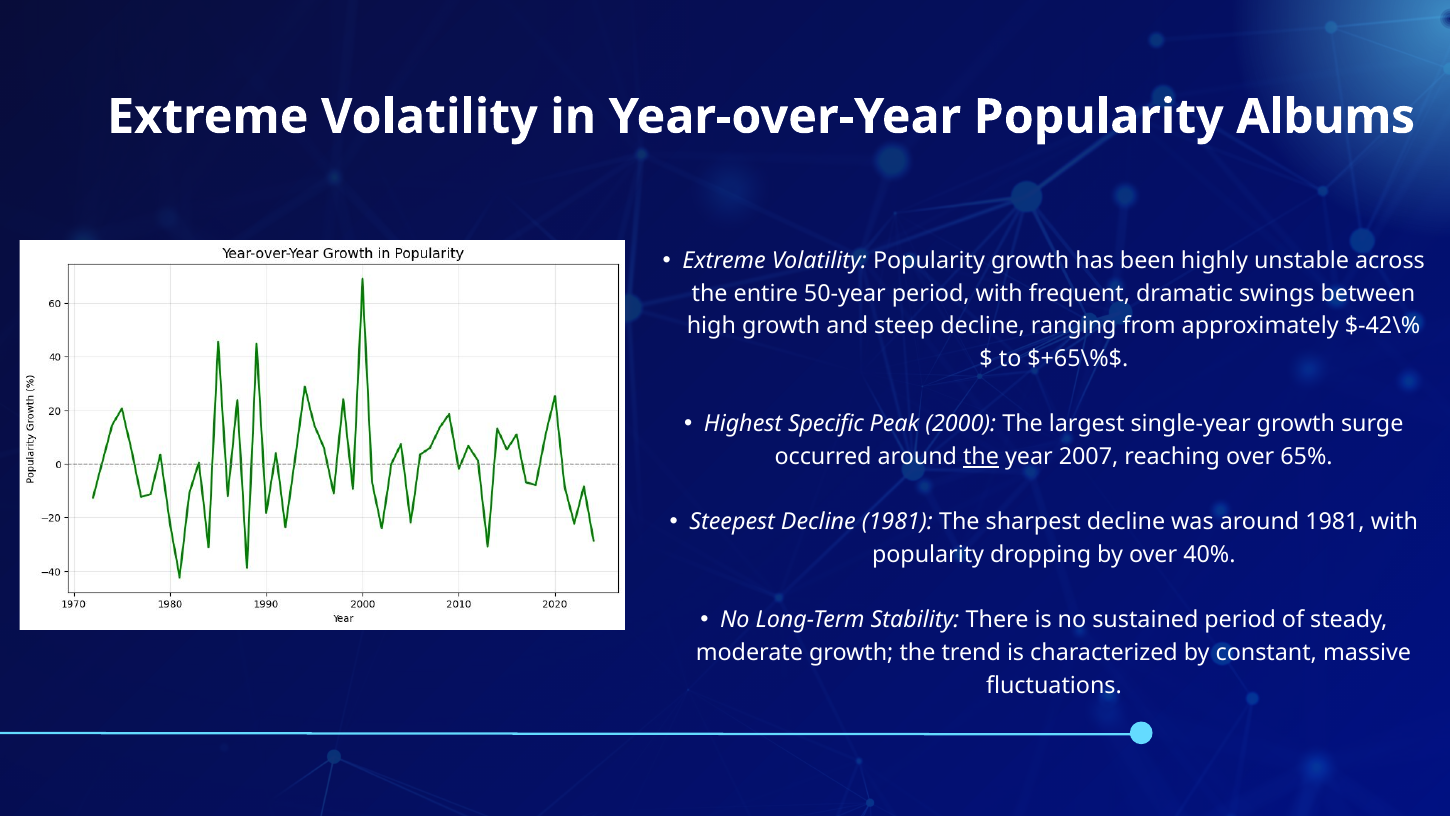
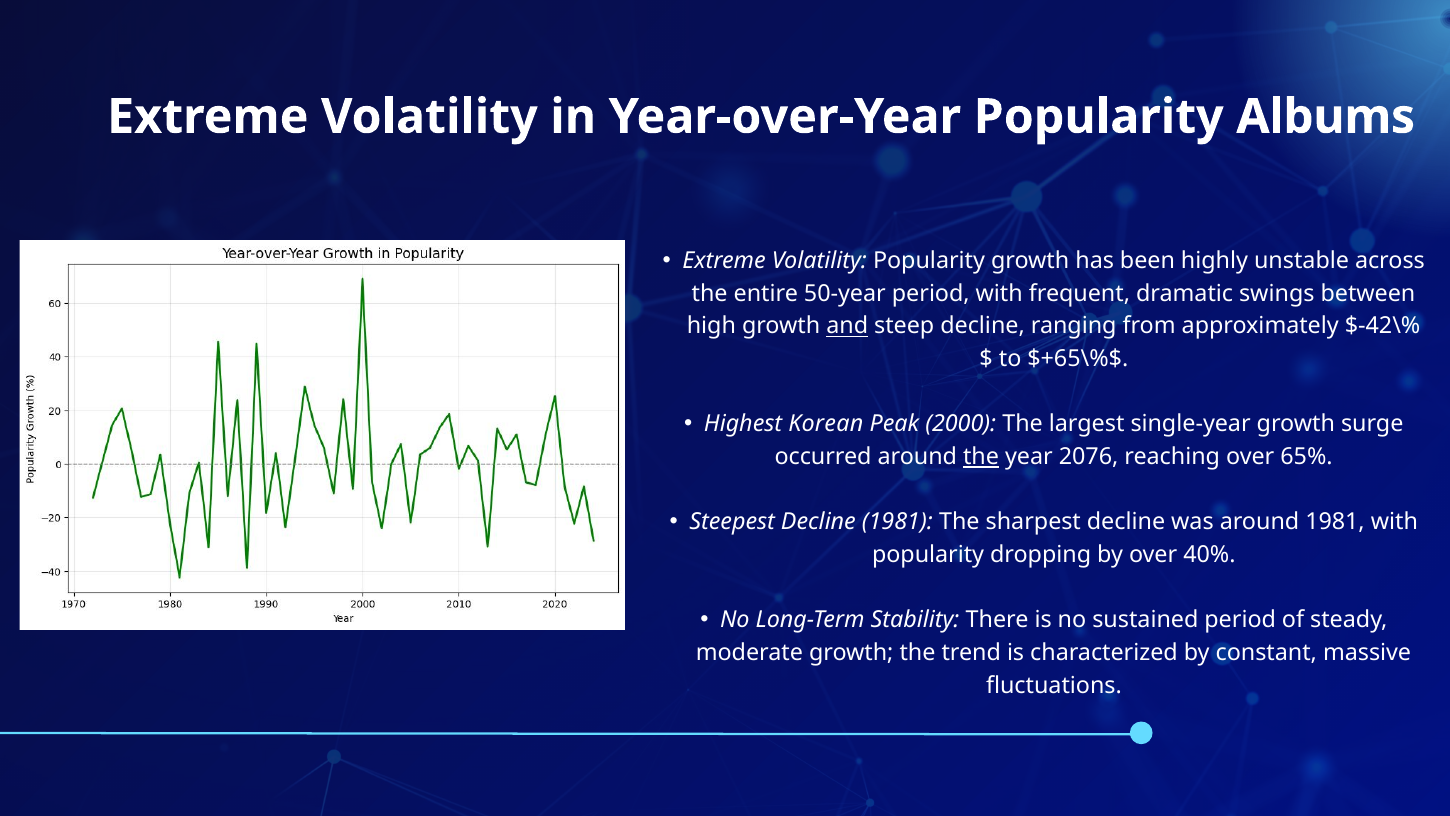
and underline: none -> present
Specific: Specific -> Korean
2007: 2007 -> 2076
